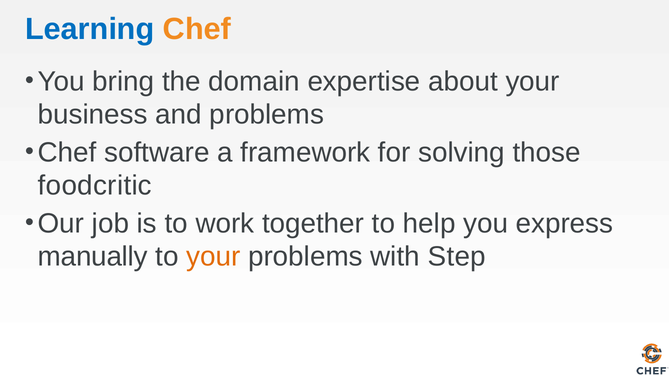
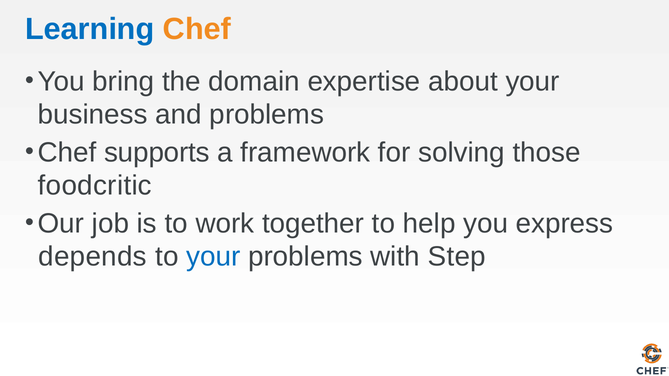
software: software -> supports
manually: manually -> depends
your at (213, 257) colour: orange -> blue
